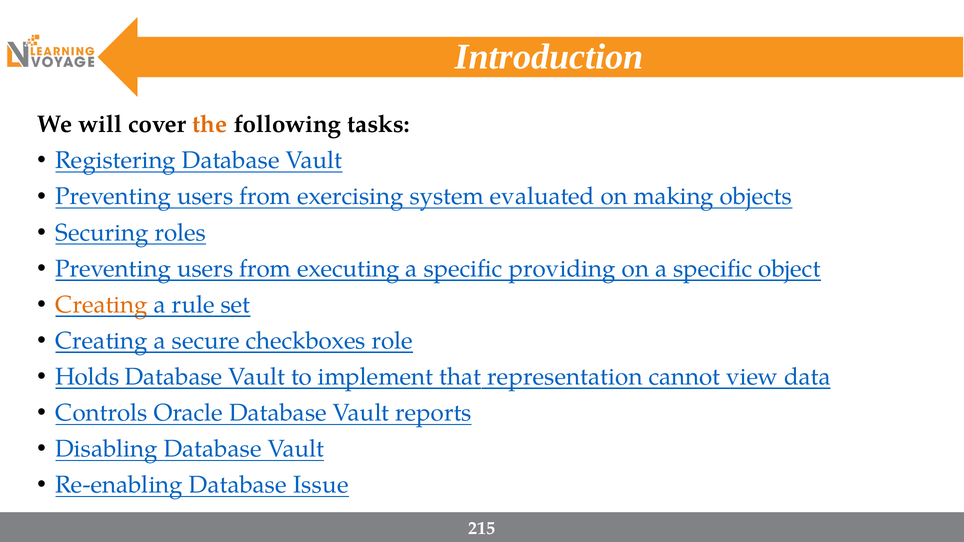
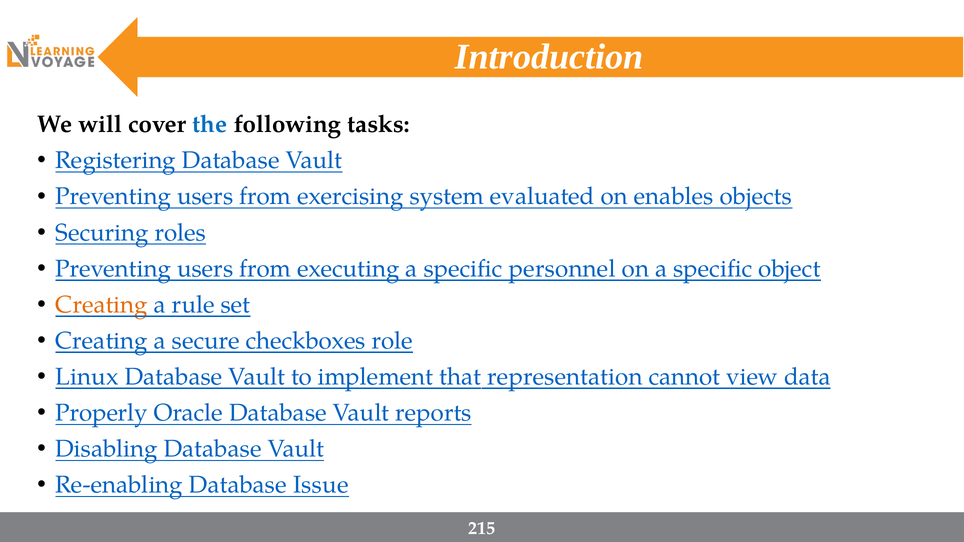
the colour: orange -> blue
making: making -> enables
providing: providing -> personnel
Holds: Holds -> Linux
Controls: Controls -> Properly
